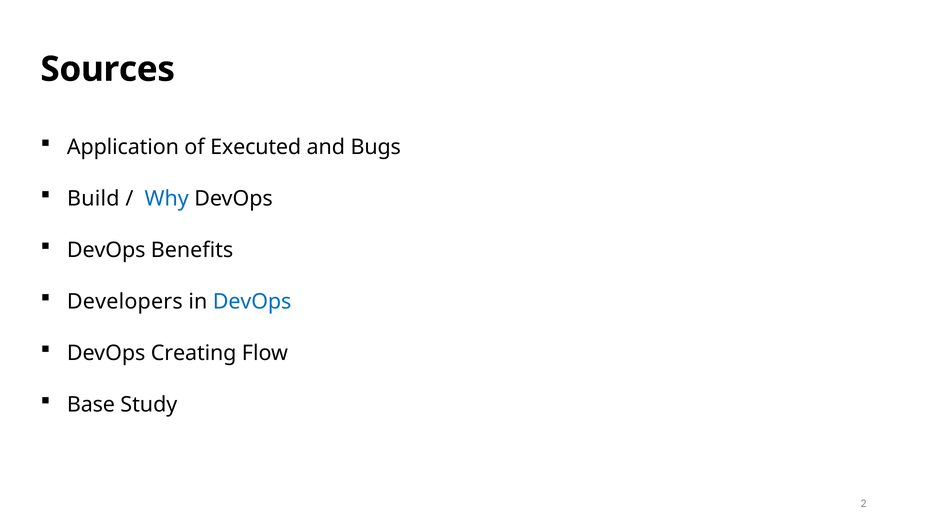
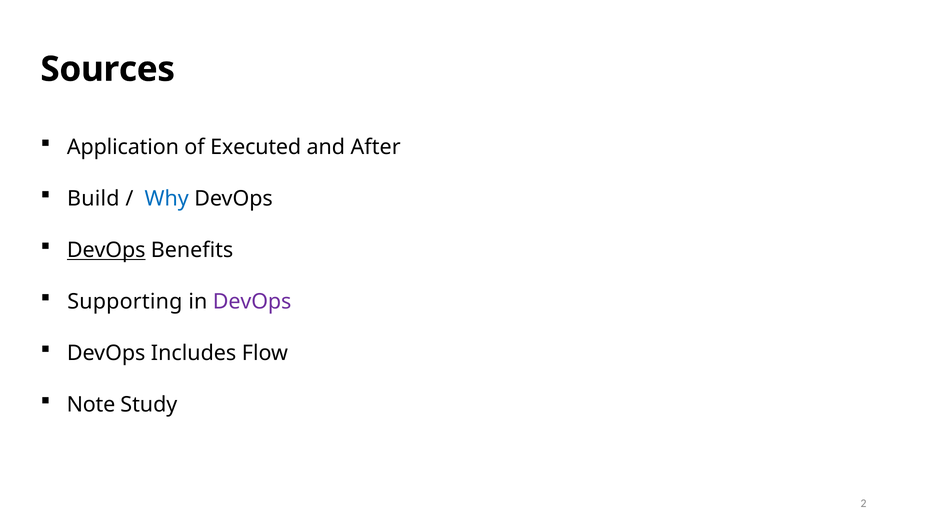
Bugs: Bugs -> After
DevOps at (106, 251) underline: none -> present
Developers: Developers -> Supporting
DevOps at (252, 302) colour: blue -> purple
Creating: Creating -> Includes
Base: Base -> Note
